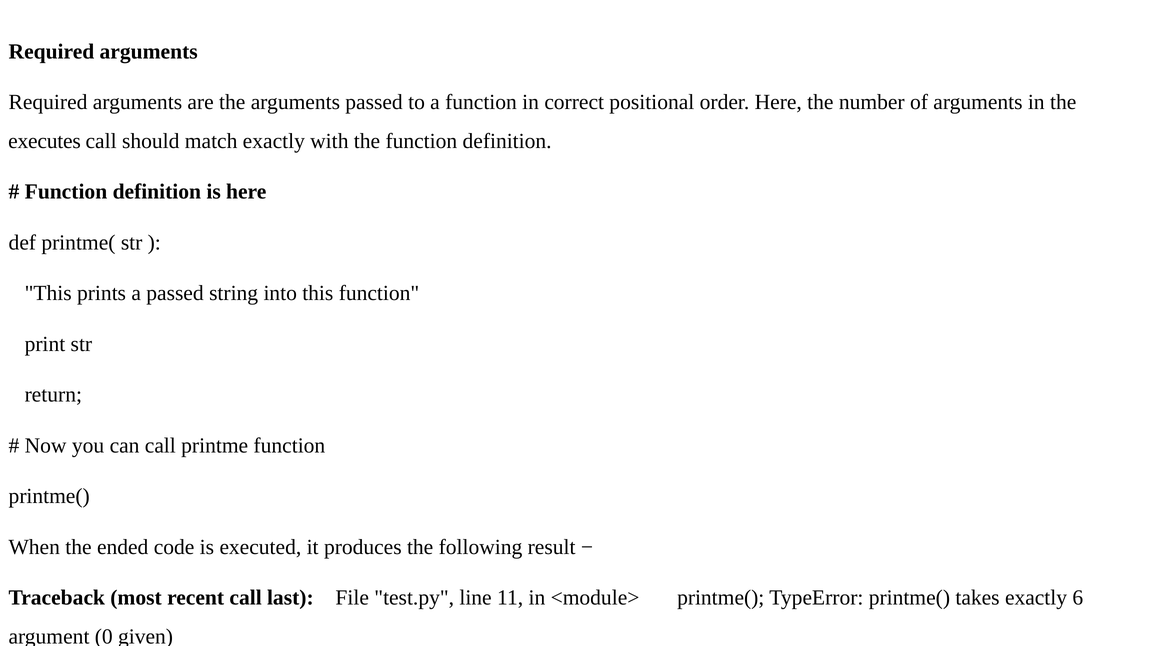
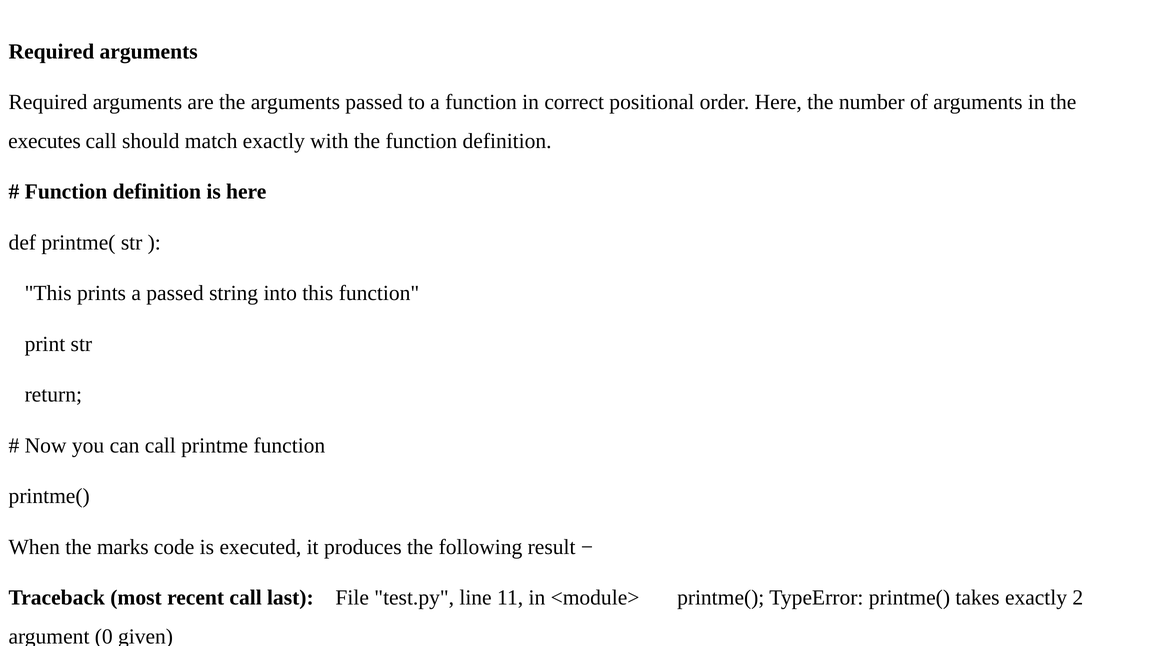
ended: ended -> marks
6: 6 -> 2
